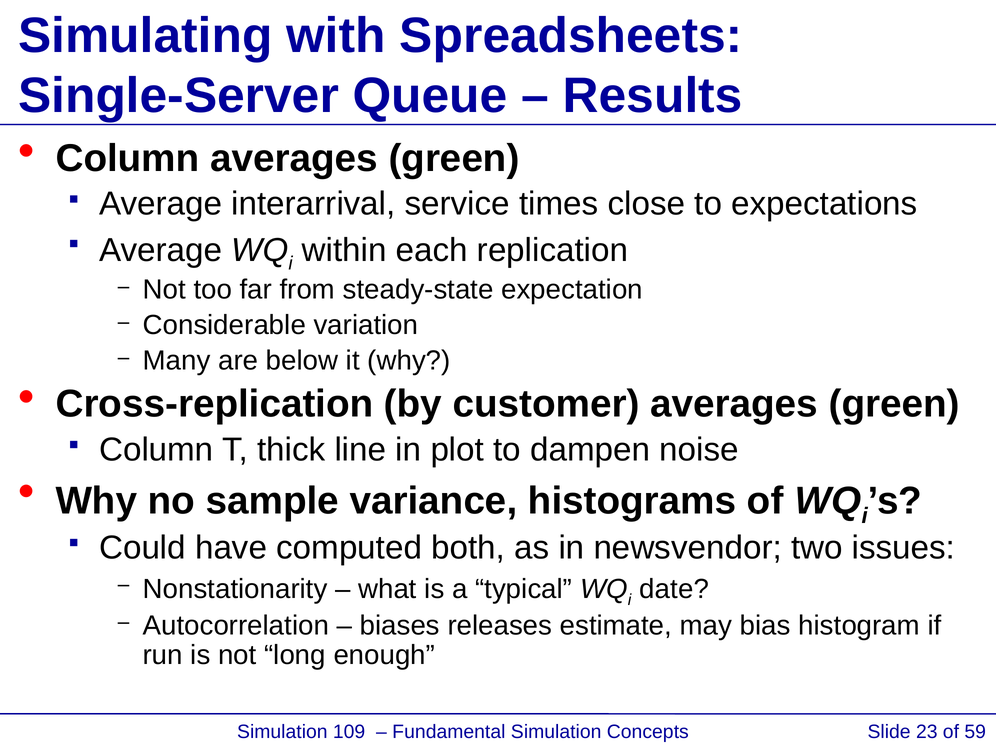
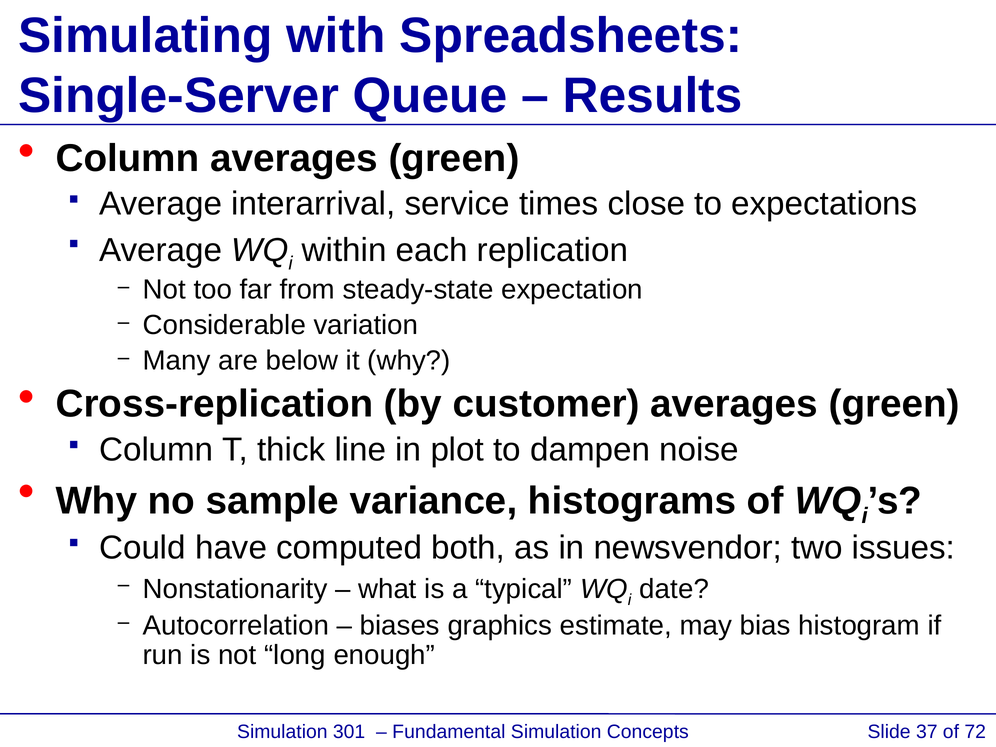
releases: releases -> graphics
109: 109 -> 301
23: 23 -> 37
59: 59 -> 72
